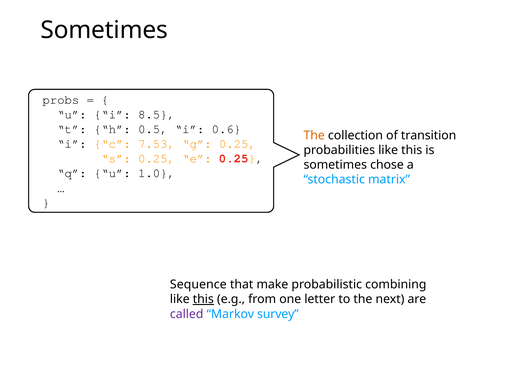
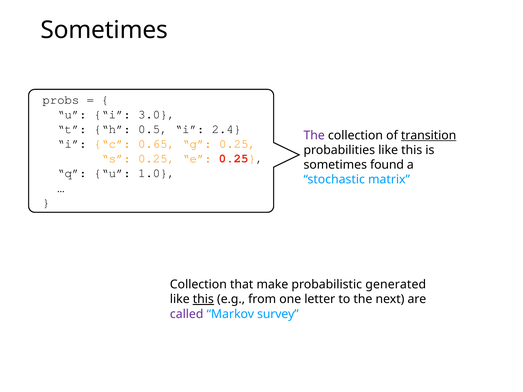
8.5: 8.5 -> 3.0
0.6: 0.6 -> 2.4
The at (314, 136) colour: orange -> purple
transition underline: none -> present
7.53: 7.53 -> 0.65
chose: chose -> found
Sequence at (198, 285): Sequence -> Collection
combining: combining -> generated
